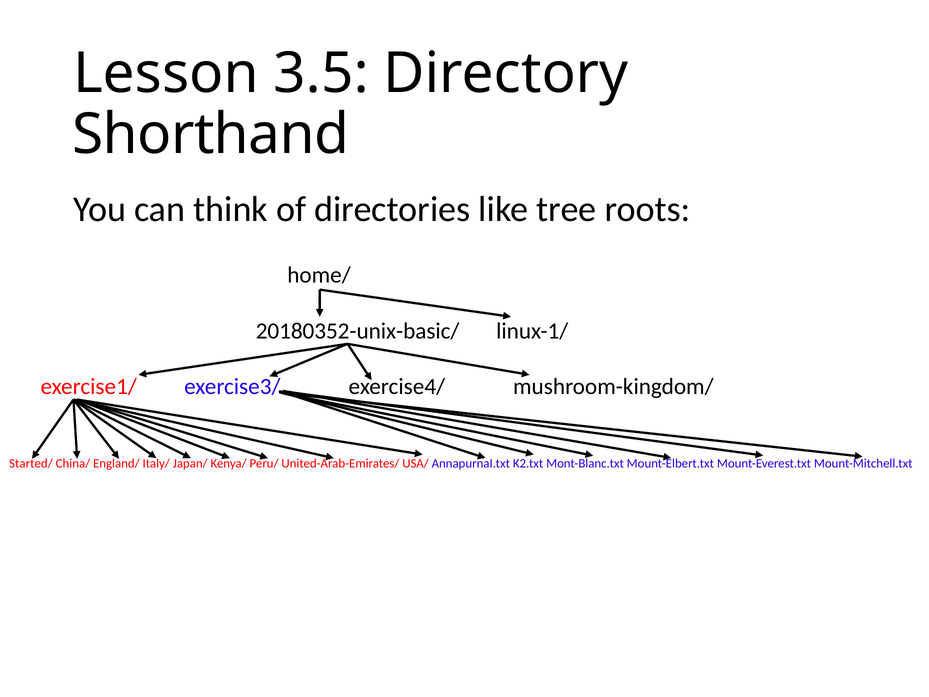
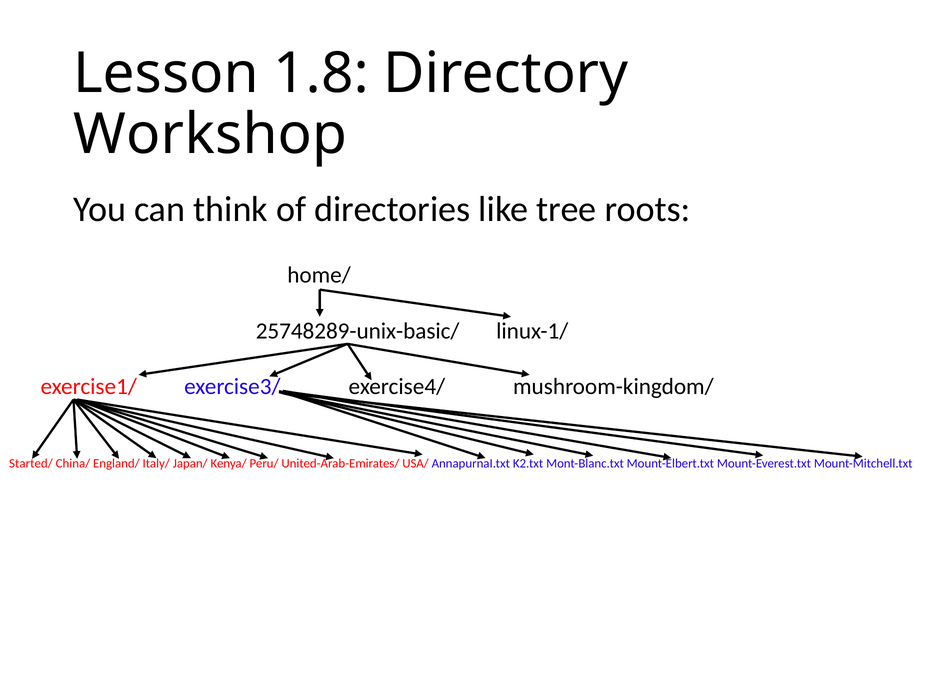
3.5: 3.5 -> 1.8
Shorthand: Shorthand -> Workshop
20180352-unix-basic/: 20180352-unix-basic/ -> 25748289-unix-basic/
